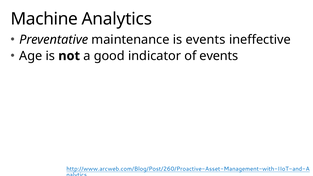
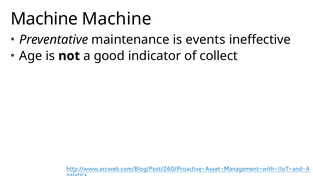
Machine Analytics: Analytics -> Machine
of events: events -> collect
